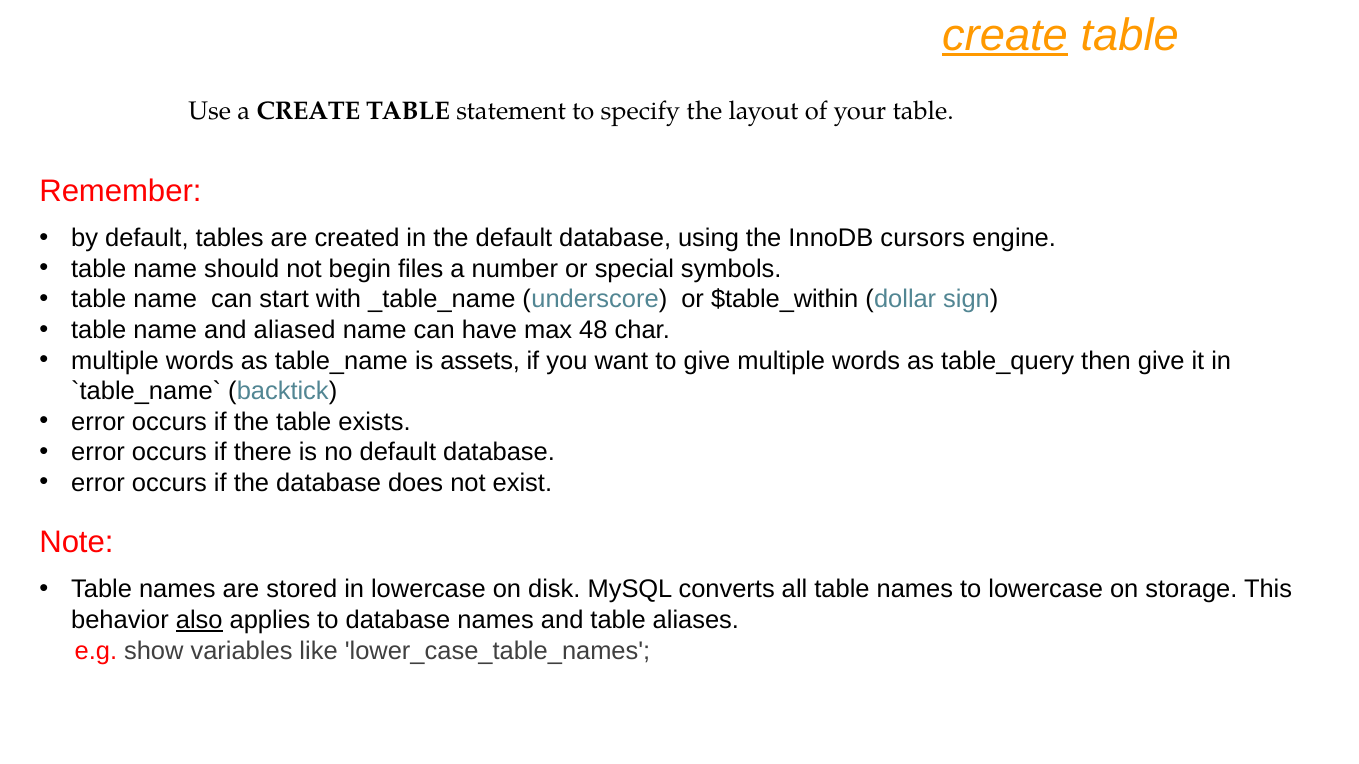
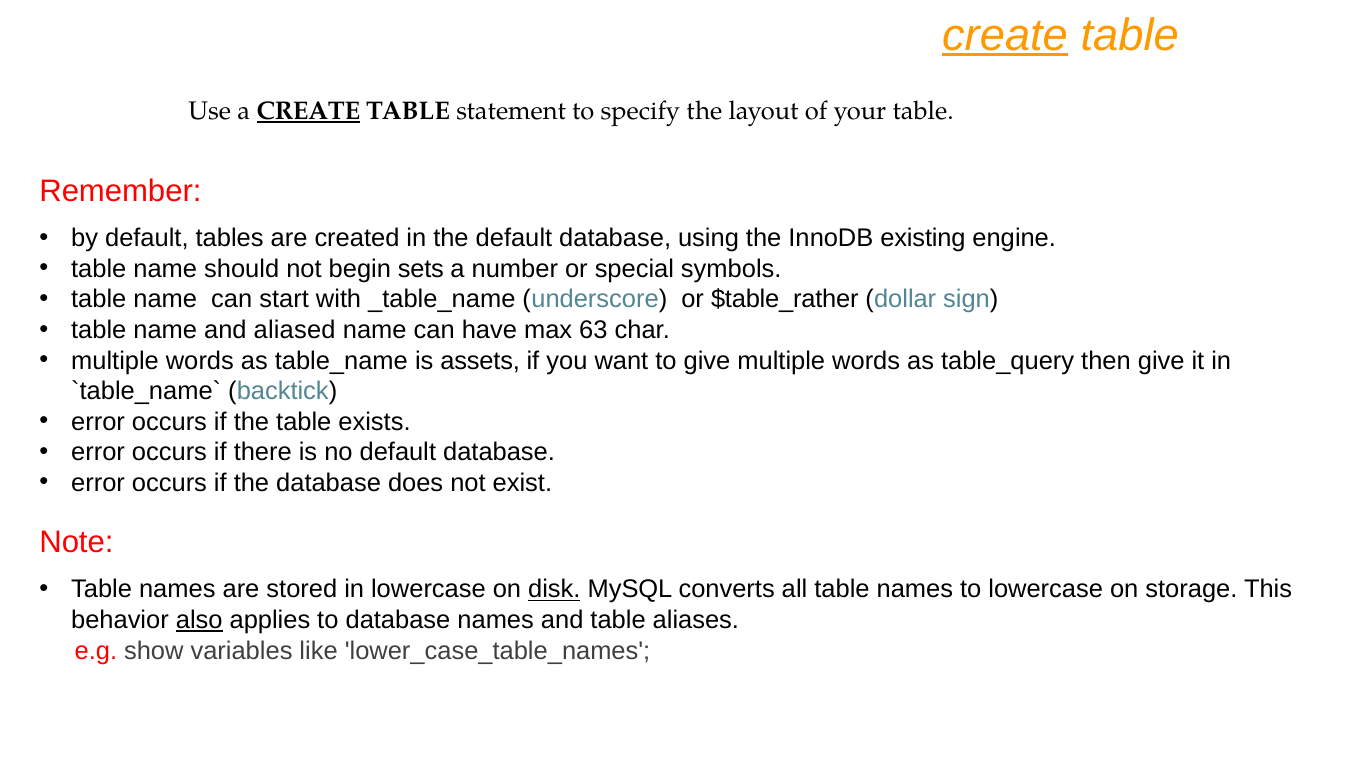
CREATE at (308, 111) underline: none -> present
cursors: cursors -> existing
files: files -> sets
$table_within: $table_within -> $table_rather
48: 48 -> 63
disk underline: none -> present
